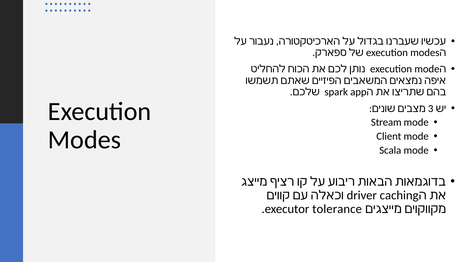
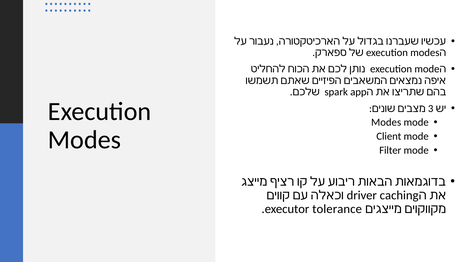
Stream at (386, 122): Stream -> Modes
Scala: Scala -> Filter
